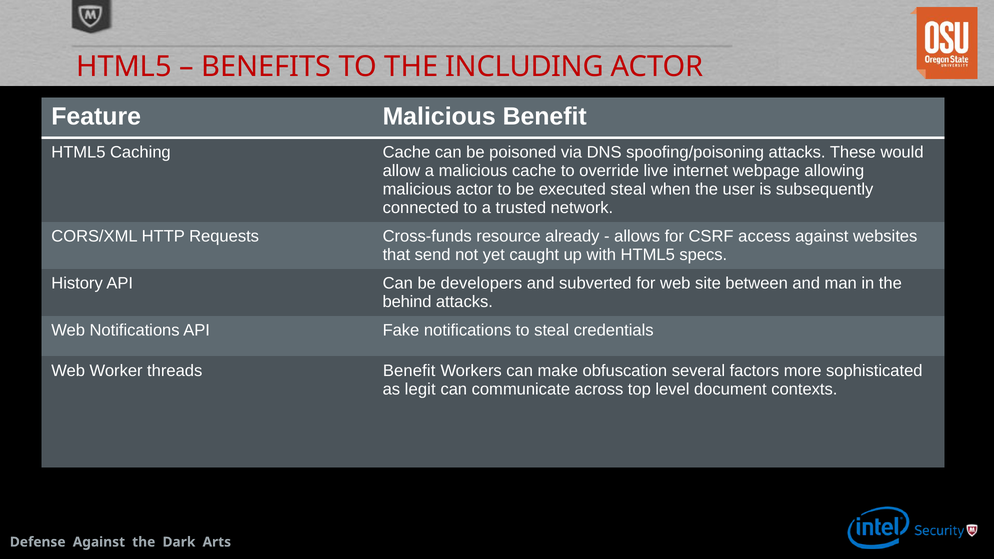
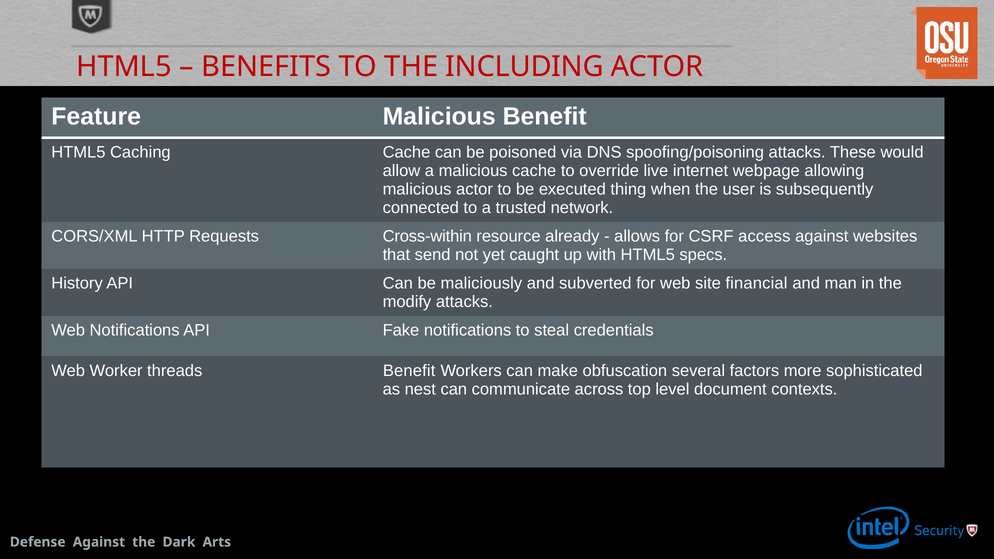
executed steal: steal -> thing
Cross-funds: Cross-funds -> Cross-within
developers: developers -> maliciously
between: between -> financial
behind: behind -> modify
legit: legit -> nest
